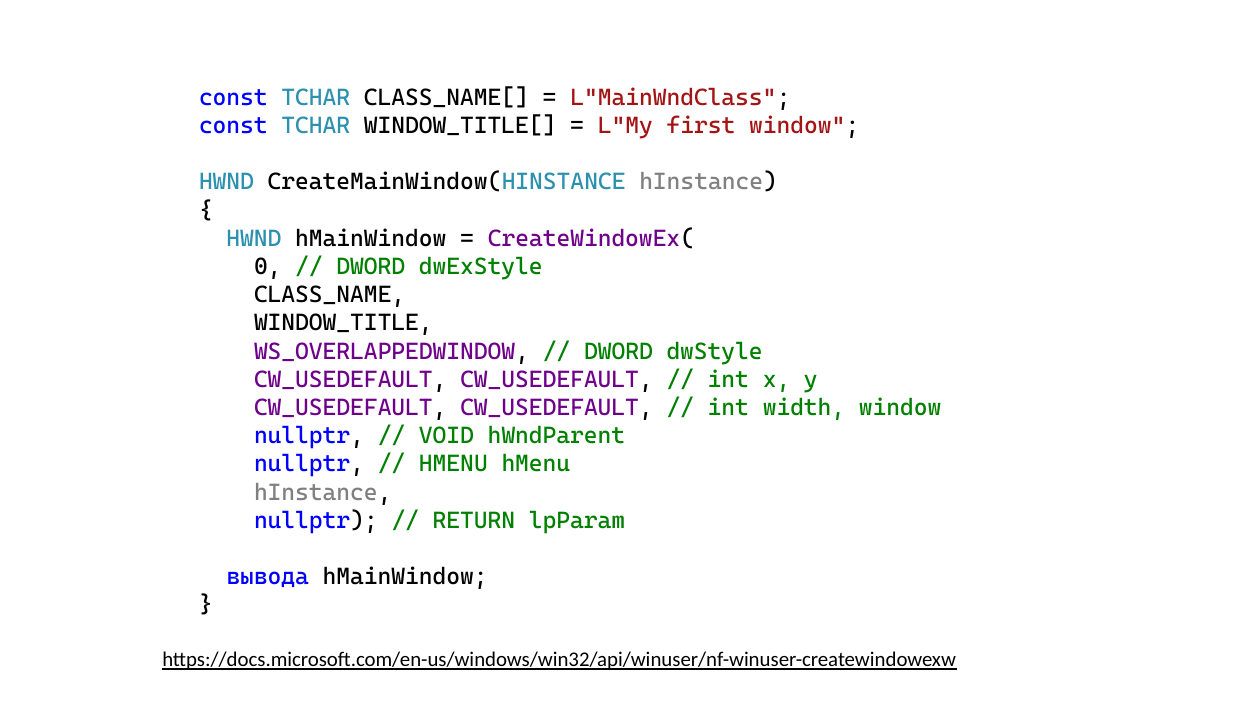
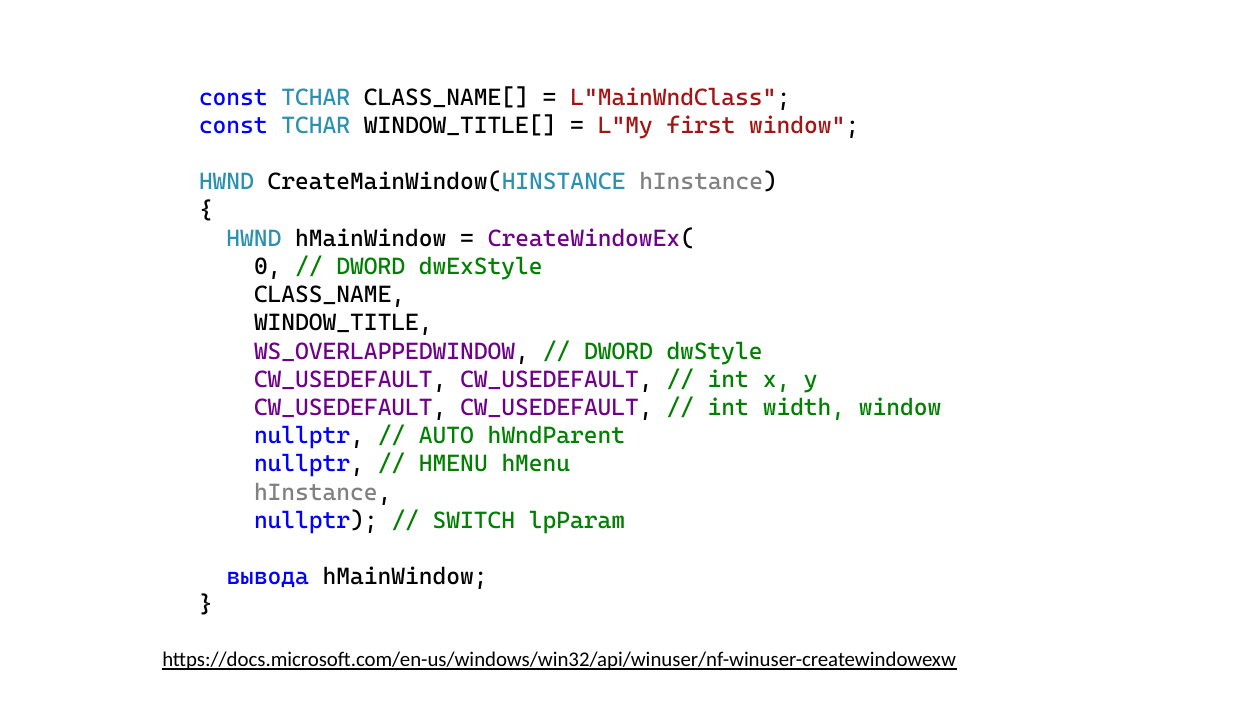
VOID: VOID -> AUTO
RETURN: RETURN -> SWITCH
